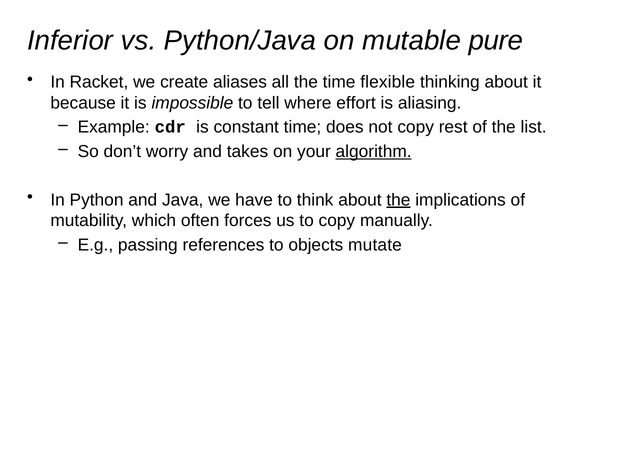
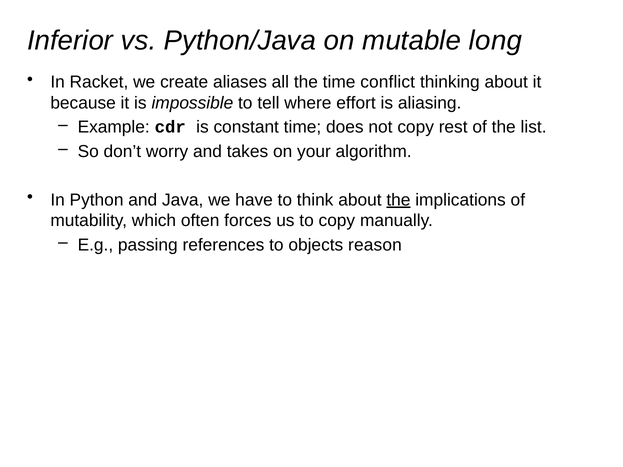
pure: pure -> long
flexible: flexible -> conflict
algorithm underline: present -> none
mutate: mutate -> reason
